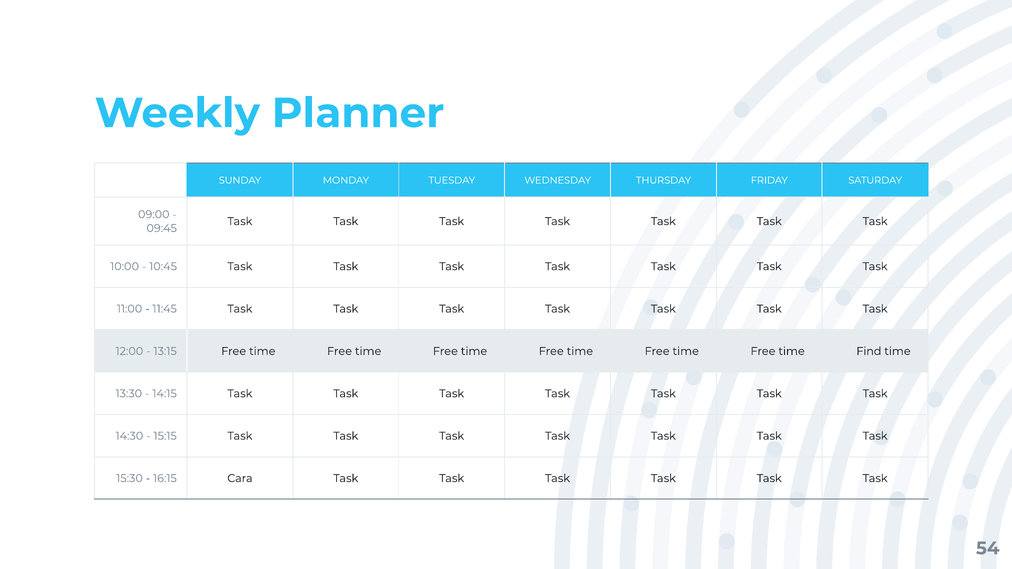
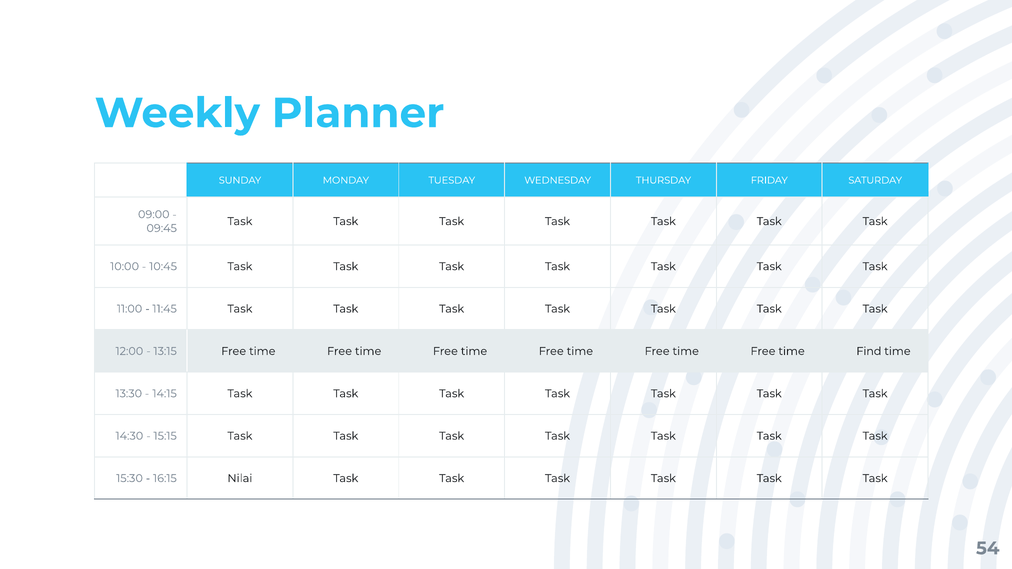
Cara: Cara -> Nilai
